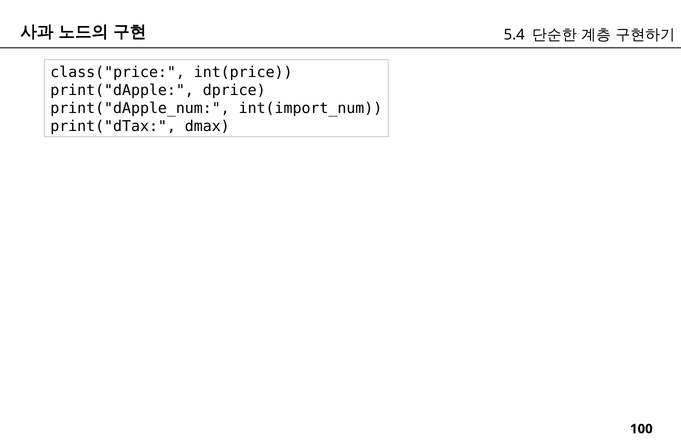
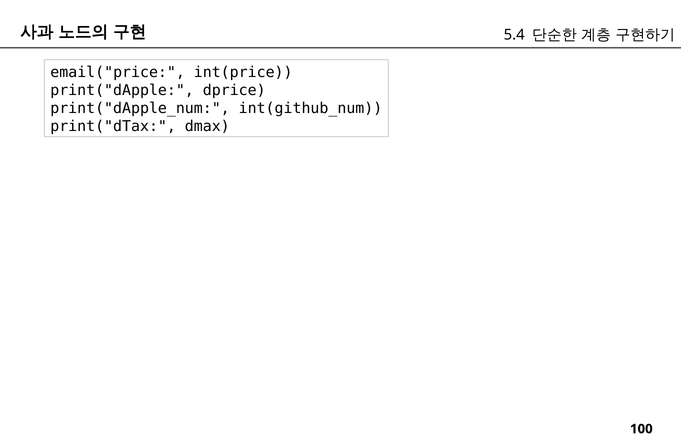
class("price: class("price -> email("price
int(import_num: int(import_num -> int(github_num
